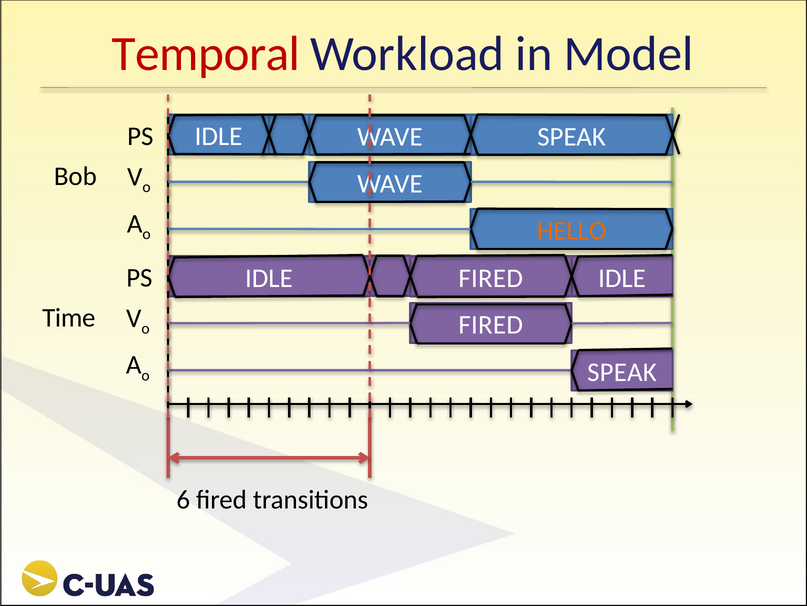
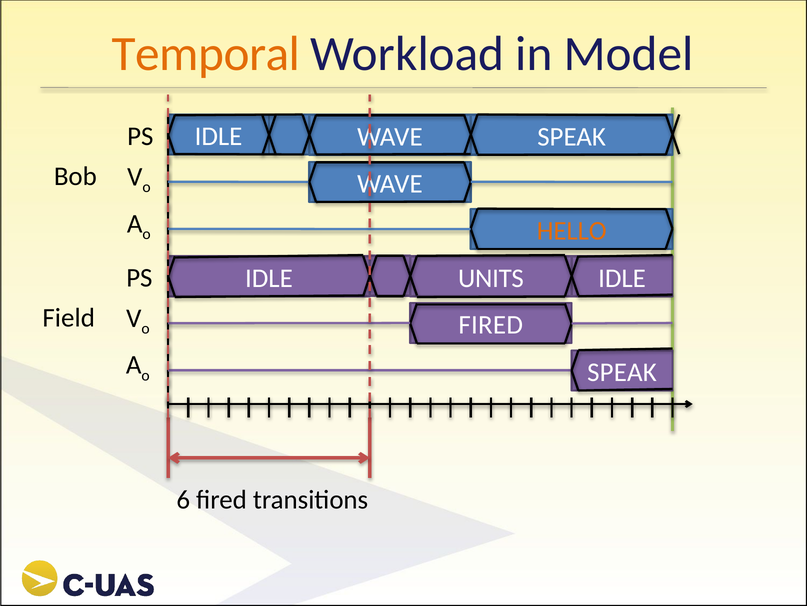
Temporal colour: red -> orange
FIRED at (491, 278): FIRED -> UNITS
Time: Time -> Field
